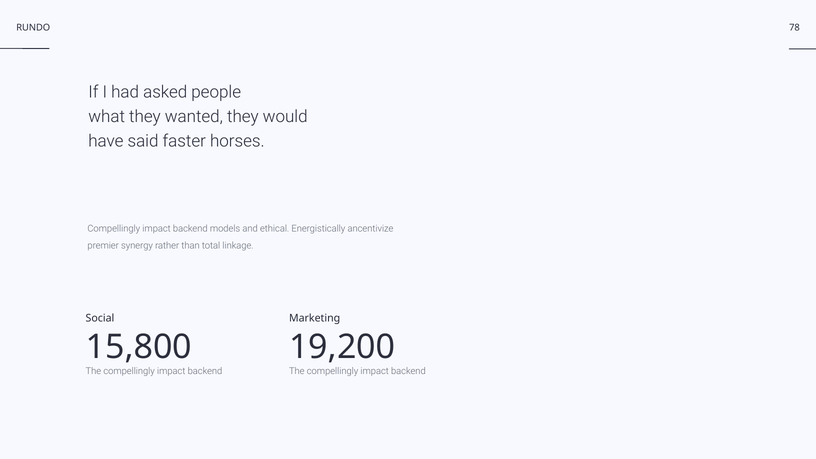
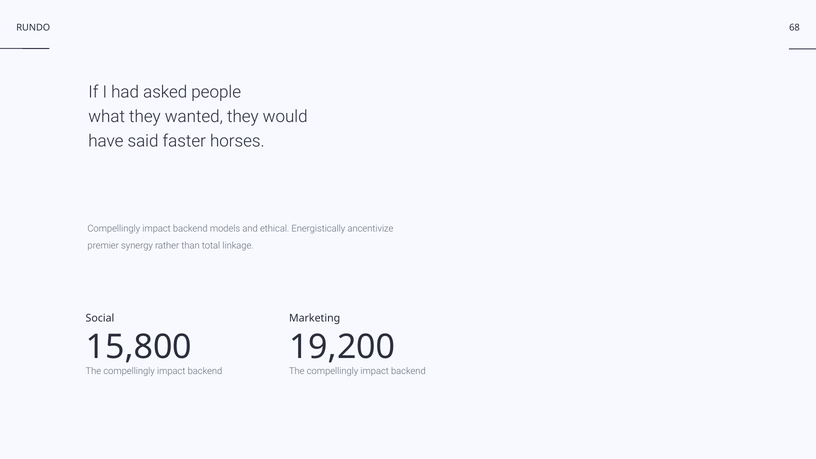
78: 78 -> 68
